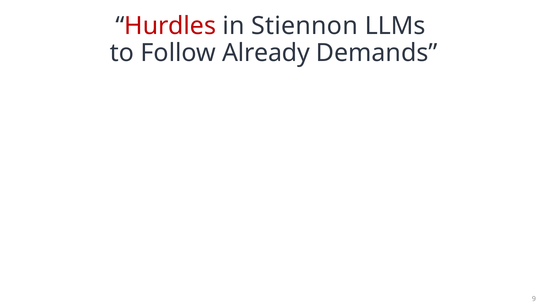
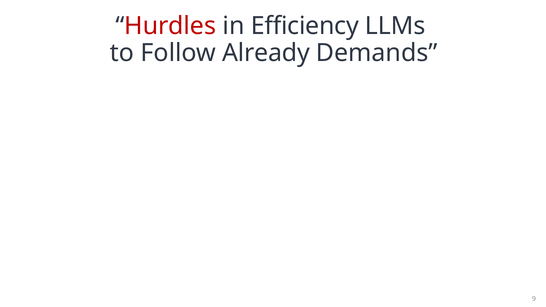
Stiennon: Stiennon -> Efficiency
